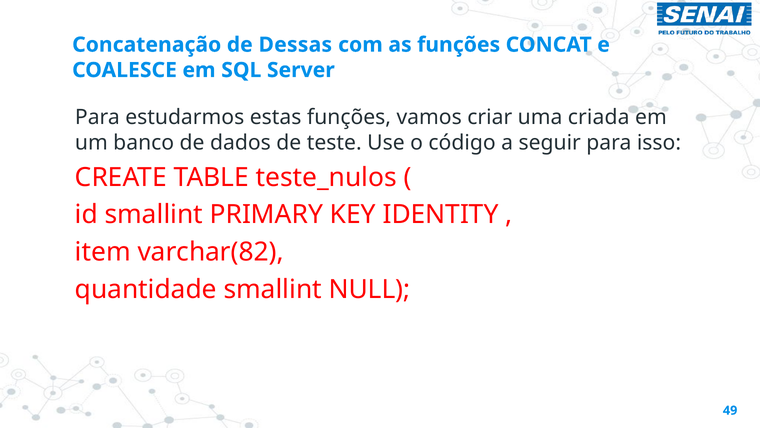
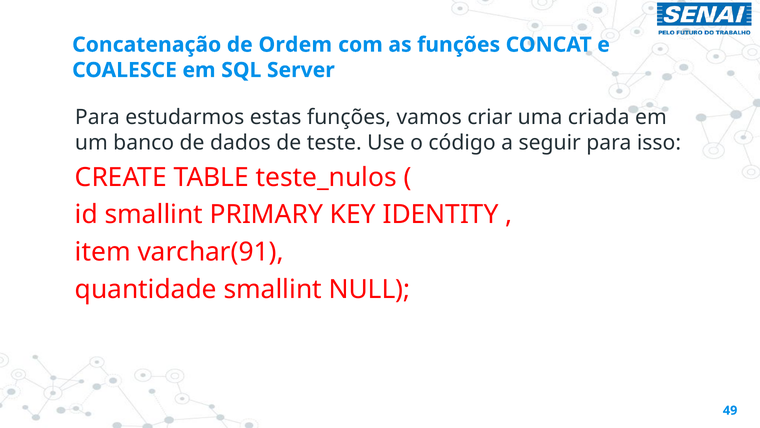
Dessas: Dessas -> Ordem
varchar(82: varchar(82 -> varchar(91
